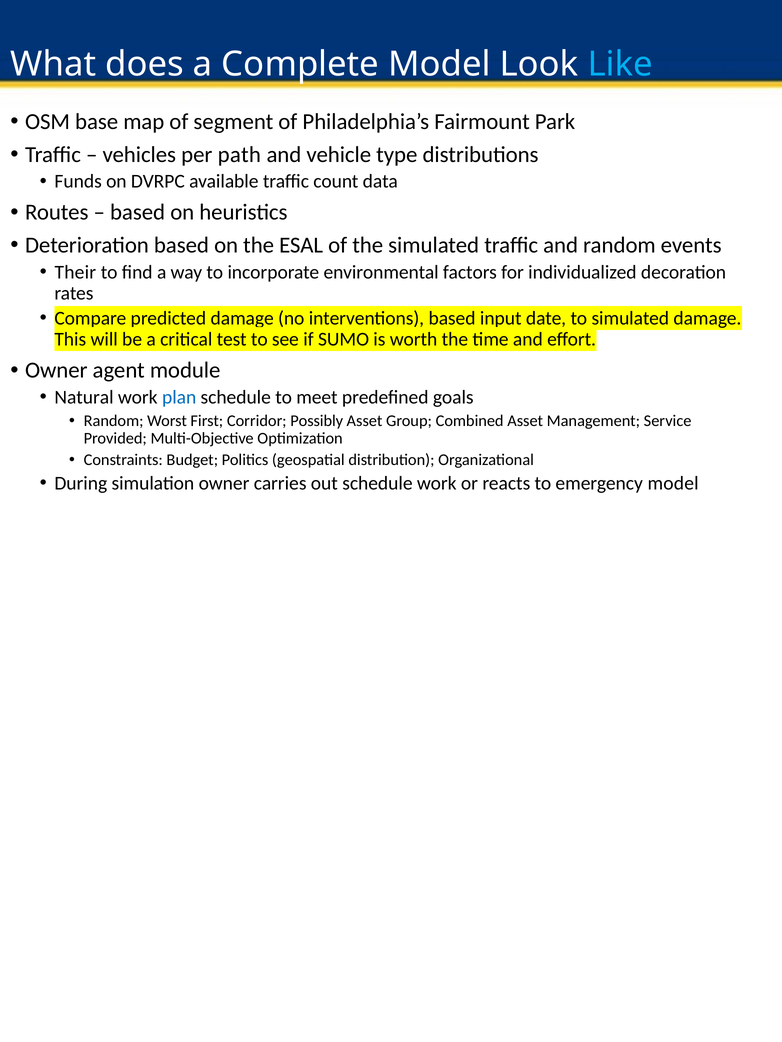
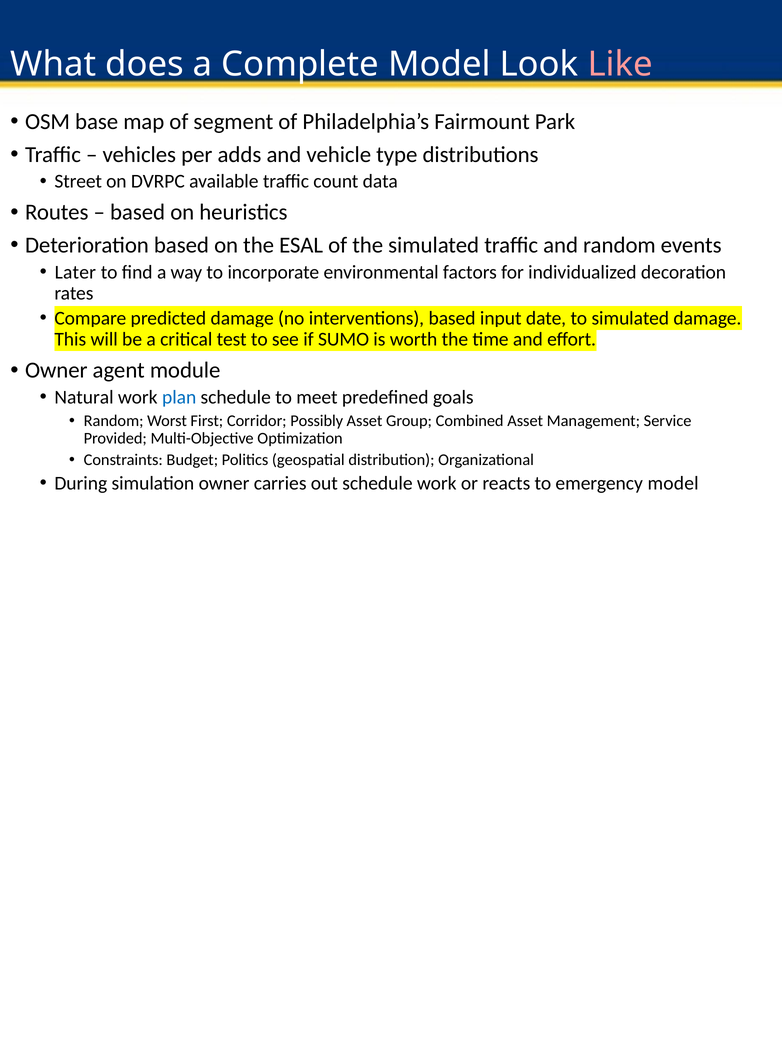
Like colour: light blue -> pink
path: path -> adds
Funds: Funds -> Street
Their: Their -> Later
